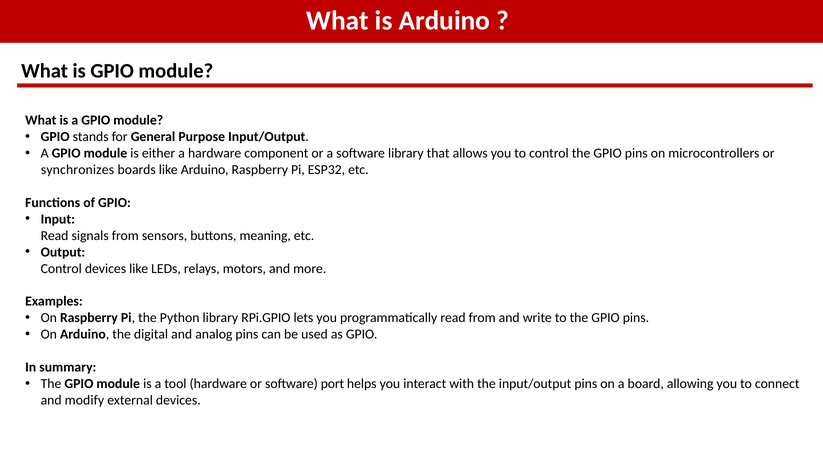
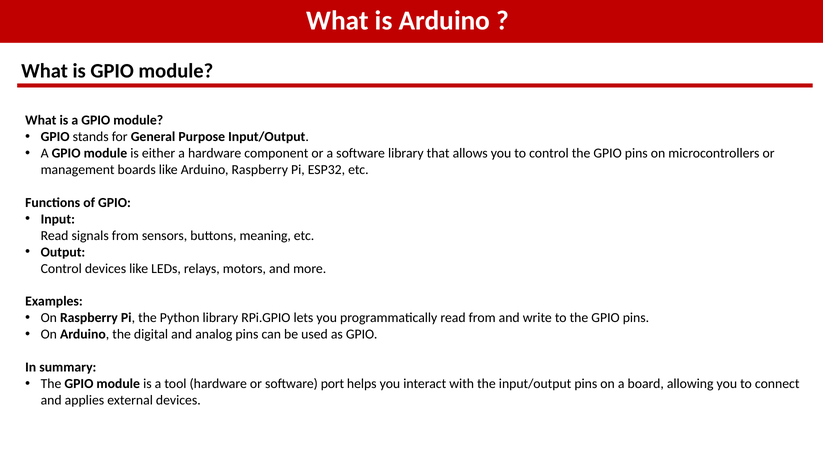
synchronizes: synchronizes -> management
modify: modify -> applies
